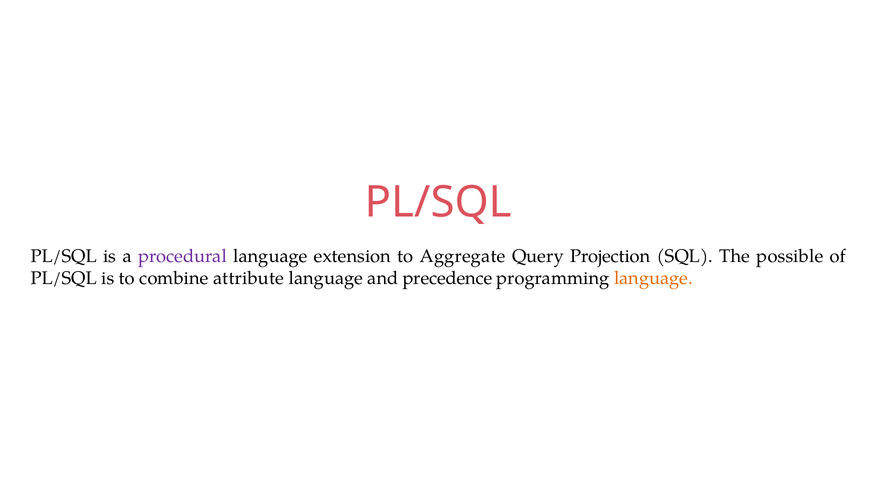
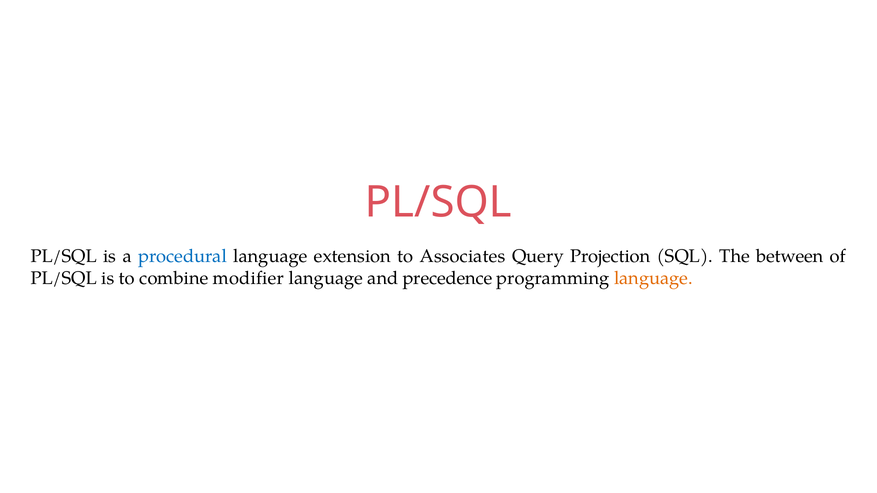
procedural colour: purple -> blue
Aggregate: Aggregate -> Associates
possible: possible -> between
attribute: attribute -> modifier
